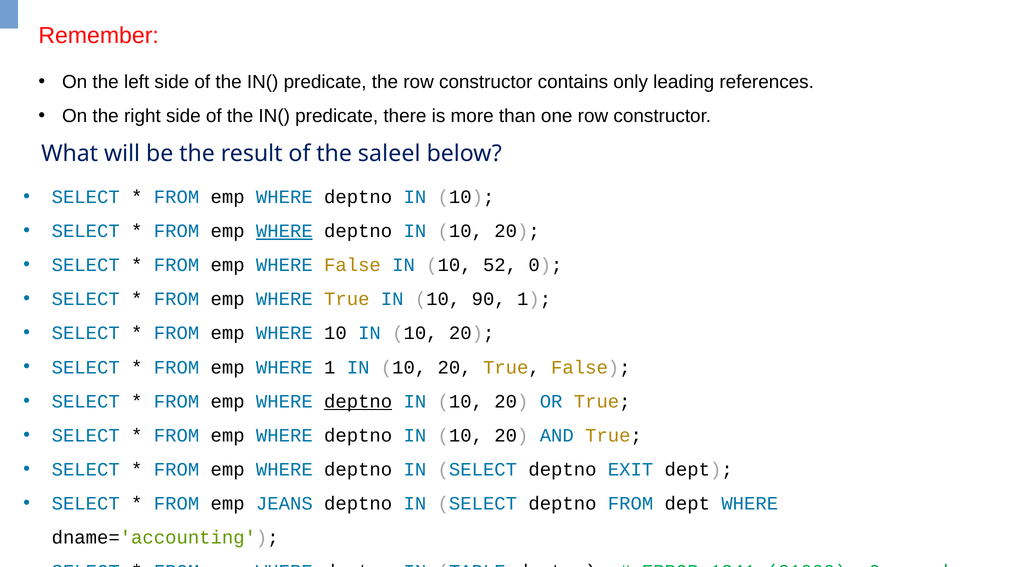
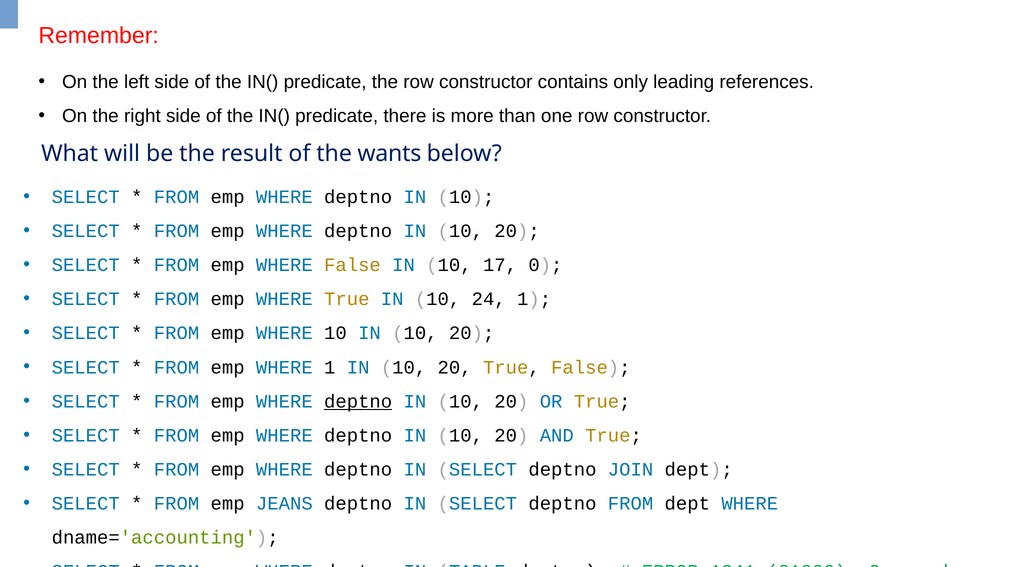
saleel: saleel -> wants
WHERE at (284, 231) underline: present -> none
52: 52 -> 17
90: 90 -> 24
EXIT: EXIT -> JOIN
